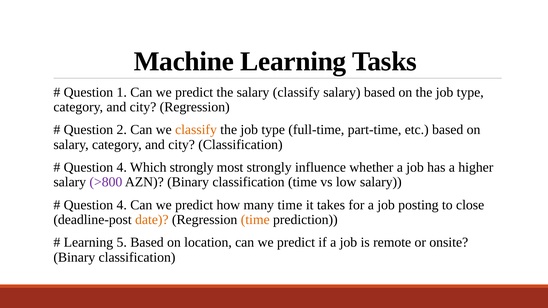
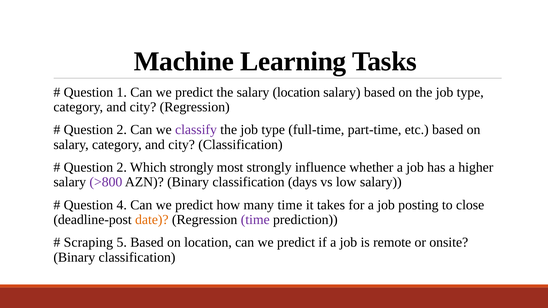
salary classify: classify -> location
classify at (196, 130) colour: orange -> purple
4 at (122, 167): 4 -> 2
classification time: time -> days
time at (255, 220) colour: orange -> purple
Learning at (88, 243): Learning -> Scraping
